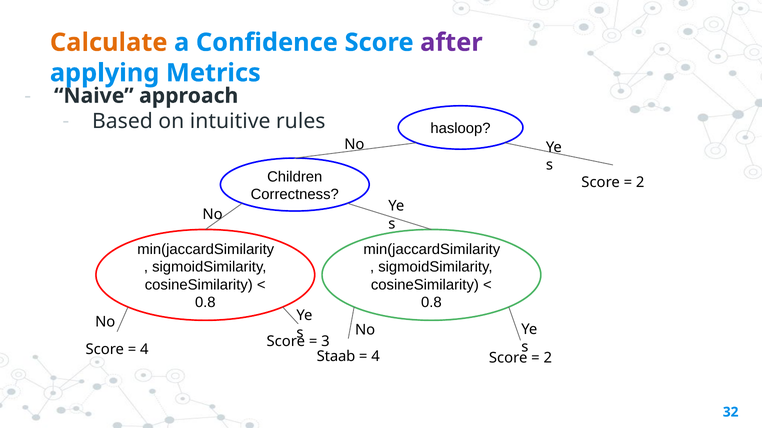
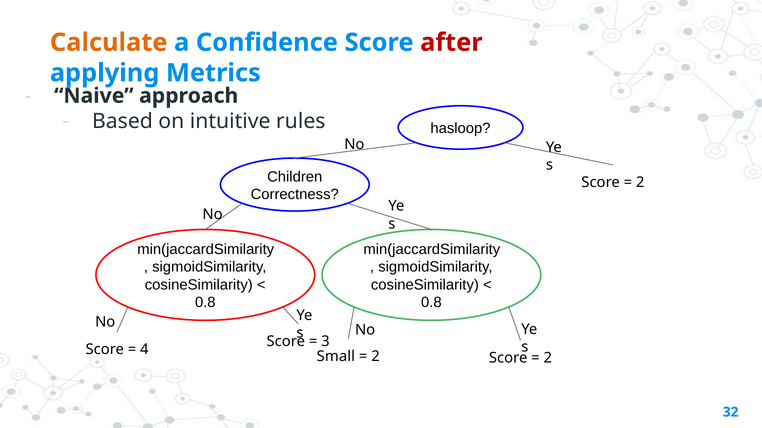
after colour: purple -> red
Staab: Staab -> Small
4 at (376, 357): 4 -> 2
